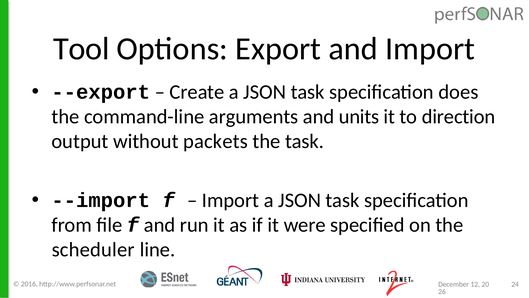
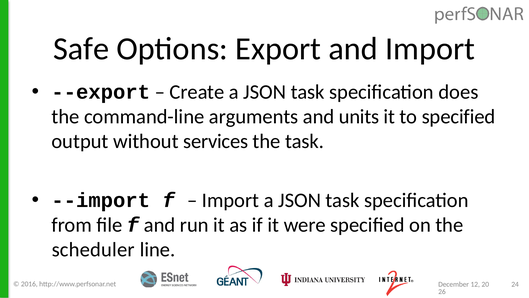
Tool: Tool -> Safe
to direction: direction -> specified
packets: packets -> services
